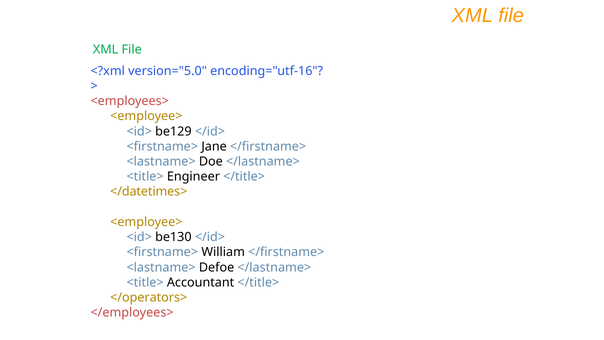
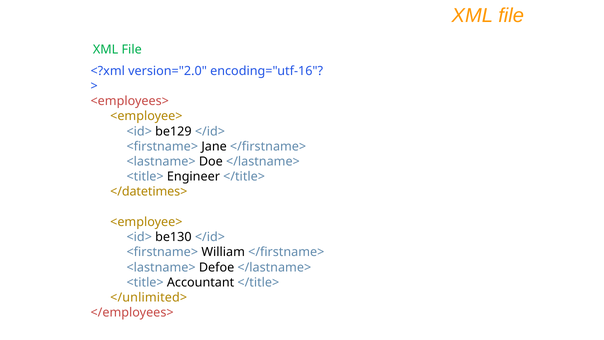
version="5.0: version="5.0 -> version="2.0
</operators>: </operators> -> </unlimited>
